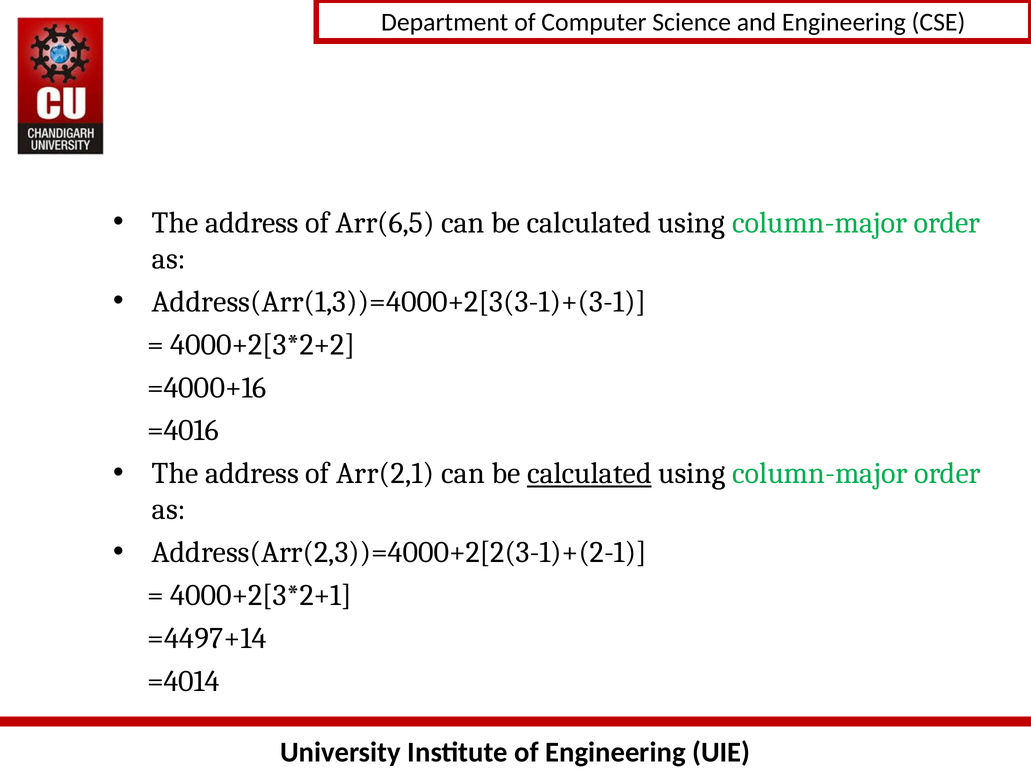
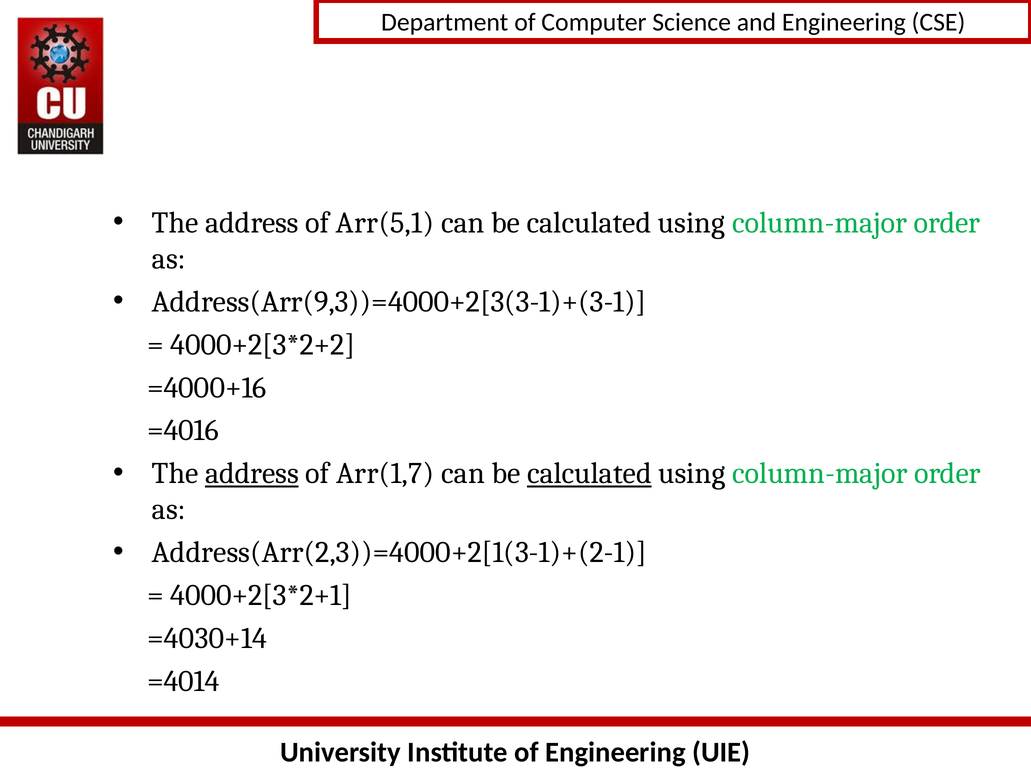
Arr(6,5: Arr(6,5 -> Arr(5,1
Address(Arr(1,3))=4000+2[3(3-1)+(3-1: Address(Arr(1,3))=4000+2[3(3-1)+(3-1 -> Address(Arr(9,3))=4000+2[3(3-1)+(3-1
address at (252, 474) underline: none -> present
Arr(2,1: Arr(2,1 -> Arr(1,7
Address(Arr(2,3))=4000+2[2(3-1)+(2-1: Address(Arr(2,3))=4000+2[2(3-1)+(2-1 -> Address(Arr(2,3))=4000+2[1(3-1)+(2-1
=4497+14: =4497+14 -> =4030+14
